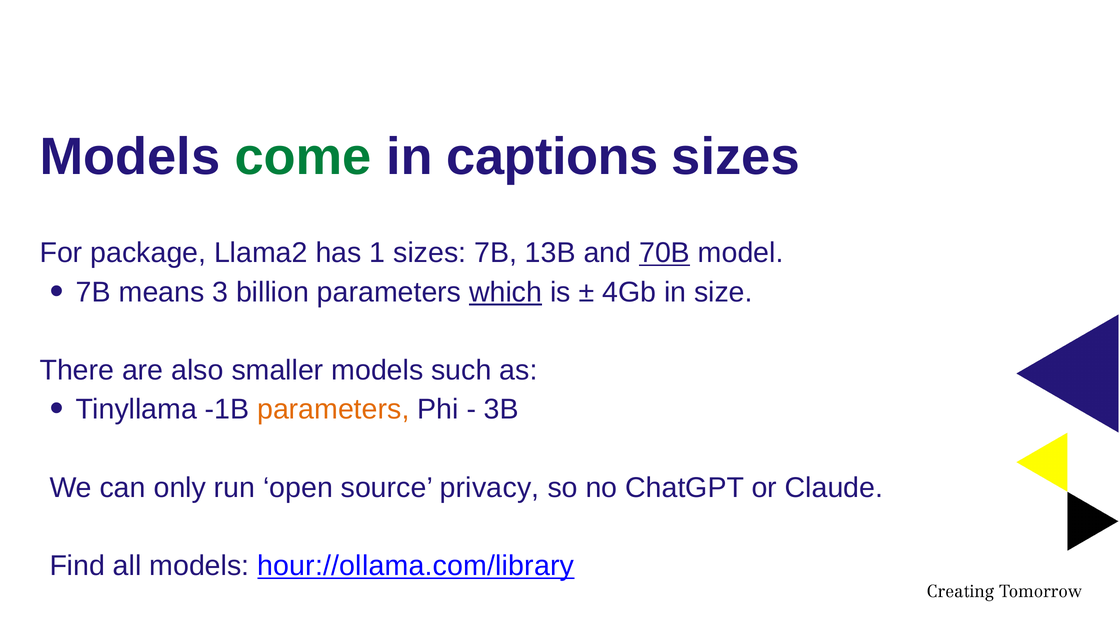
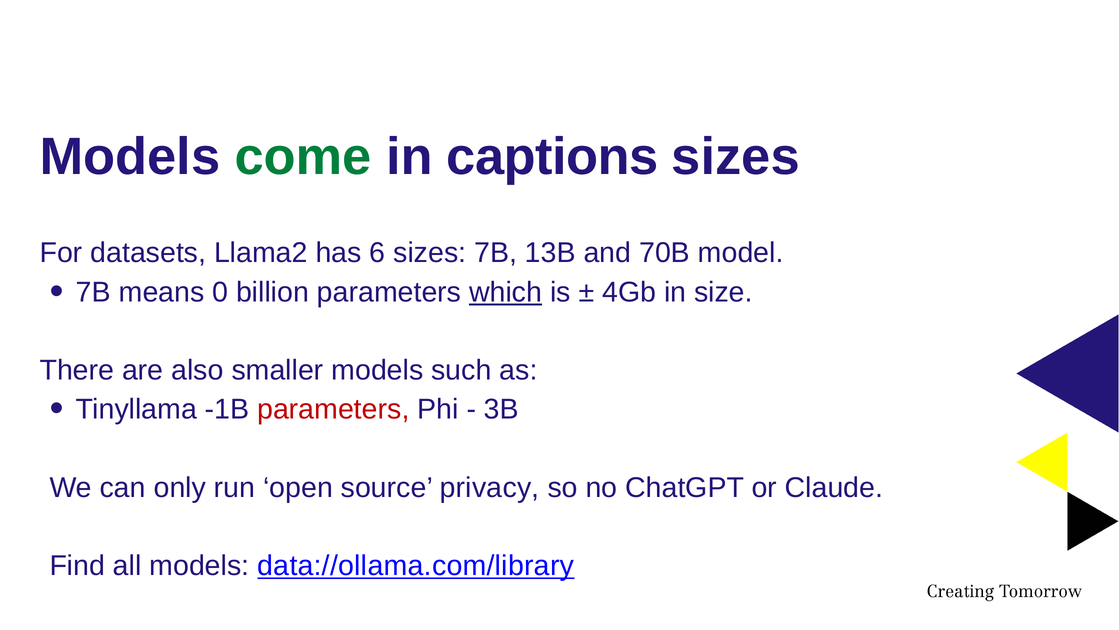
package: package -> datasets
1: 1 -> 6
70B underline: present -> none
3: 3 -> 0
parameters at (333, 409) colour: orange -> red
hour://ollama.com/library: hour://ollama.com/library -> data://ollama.com/library
